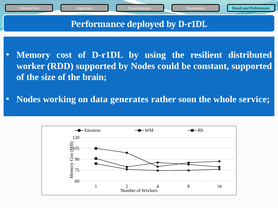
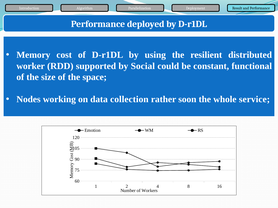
by Nodes: Nodes -> Social
constant supported: supported -> functional
brain: brain -> space
generates: generates -> collection
